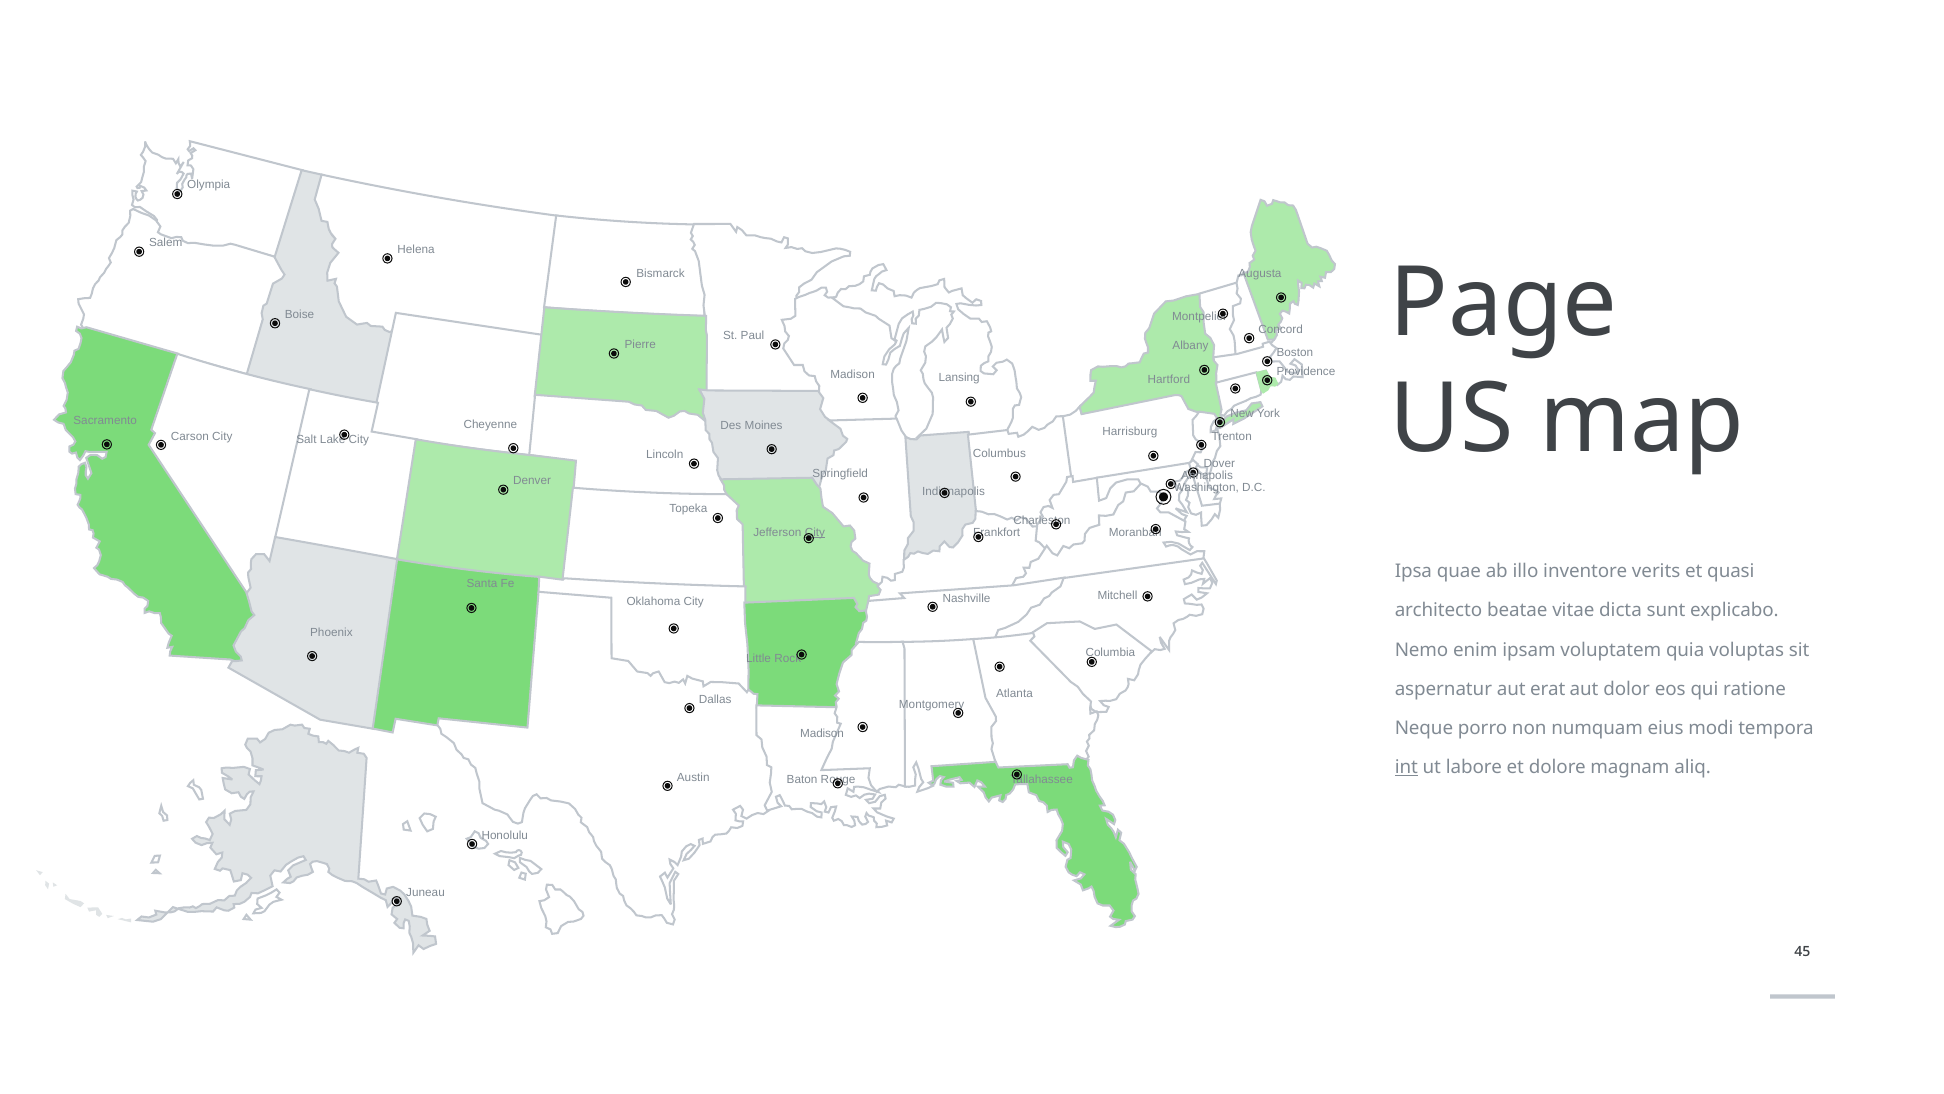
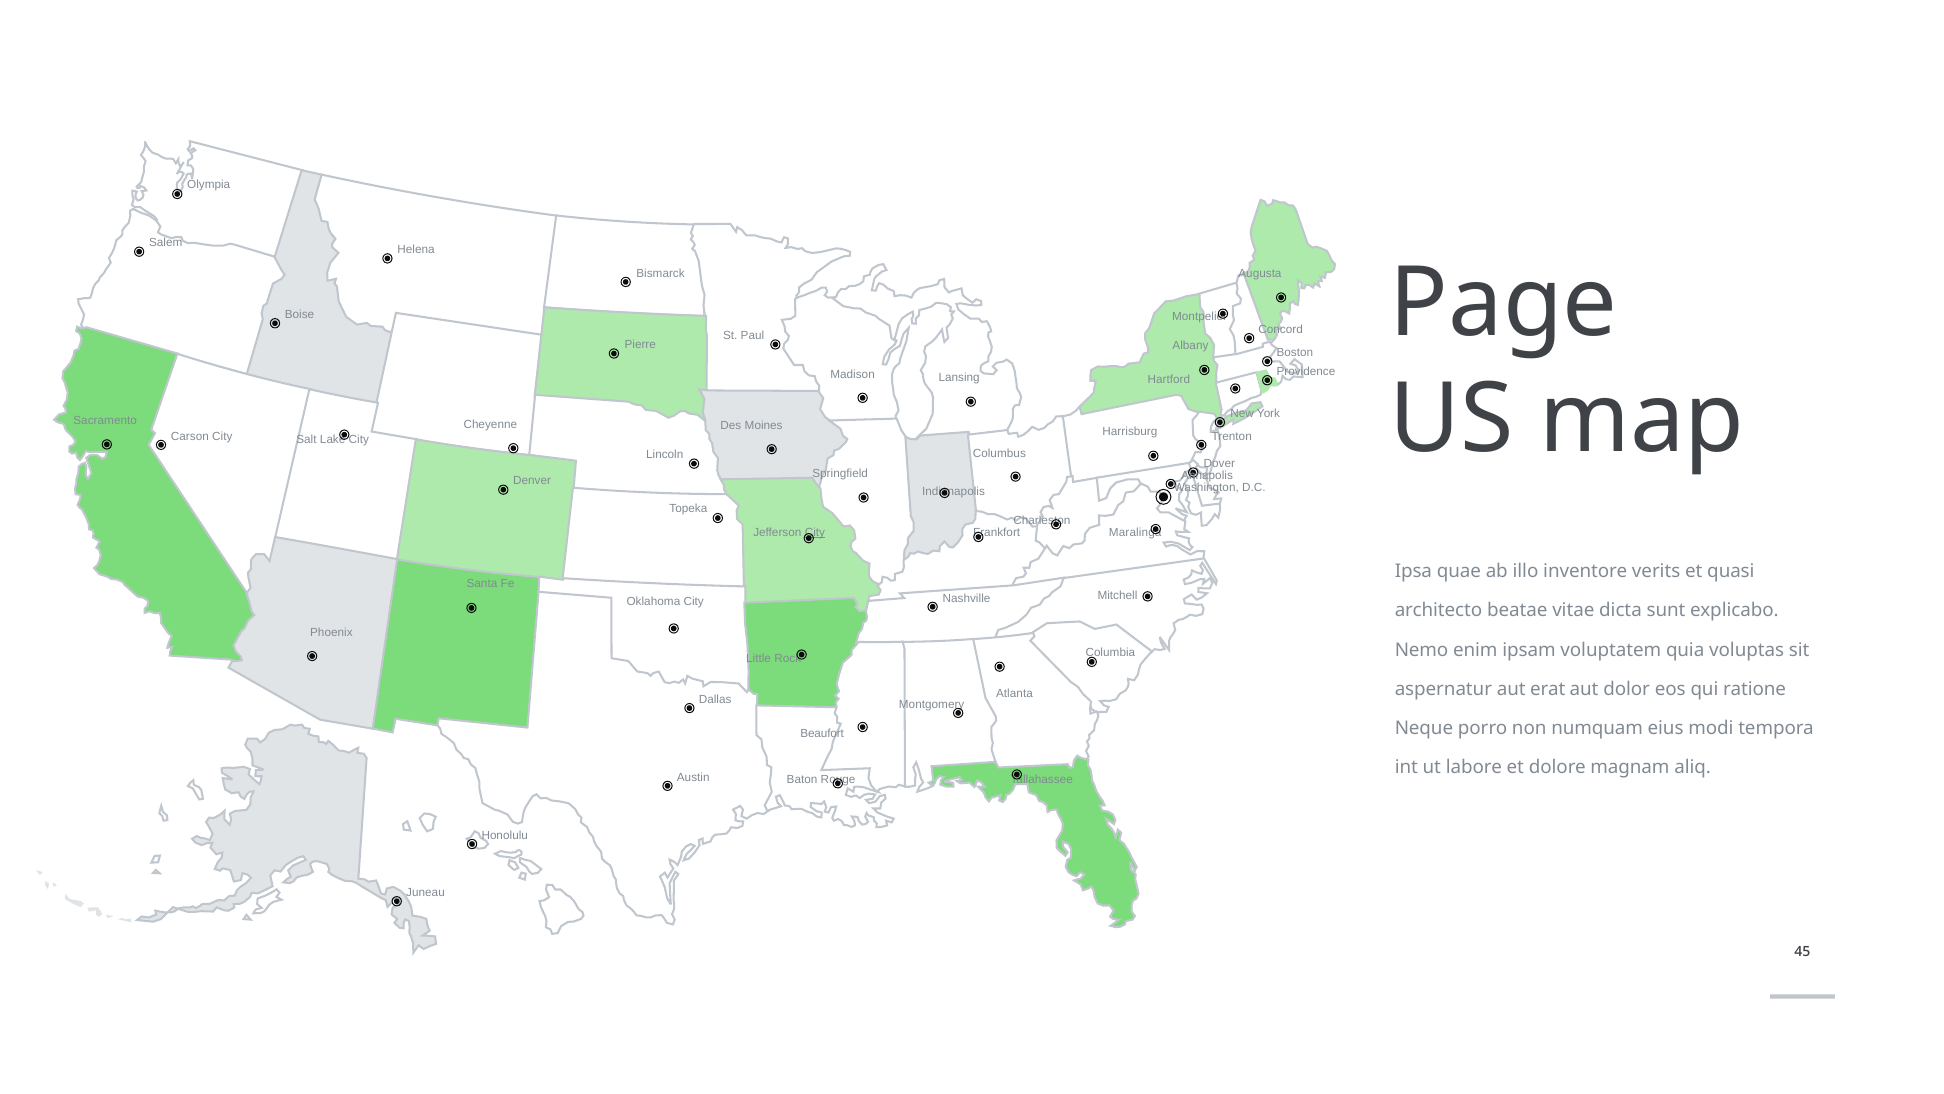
Moranbah: Moranbah -> Maralinga
Madison at (822, 733): Madison -> Beaufort
int underline: present -> none
